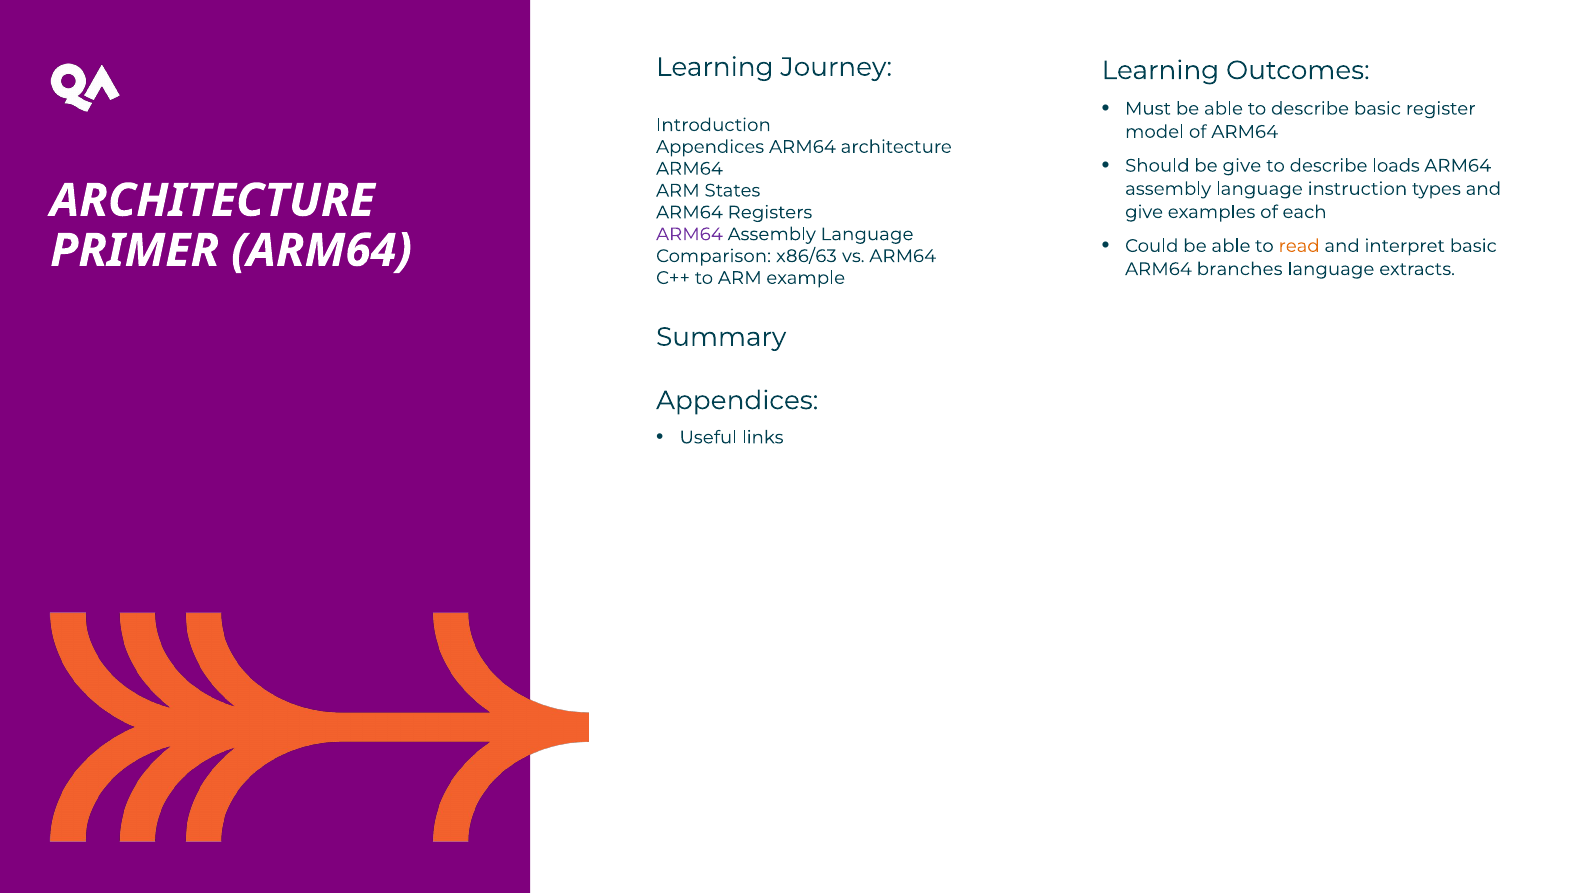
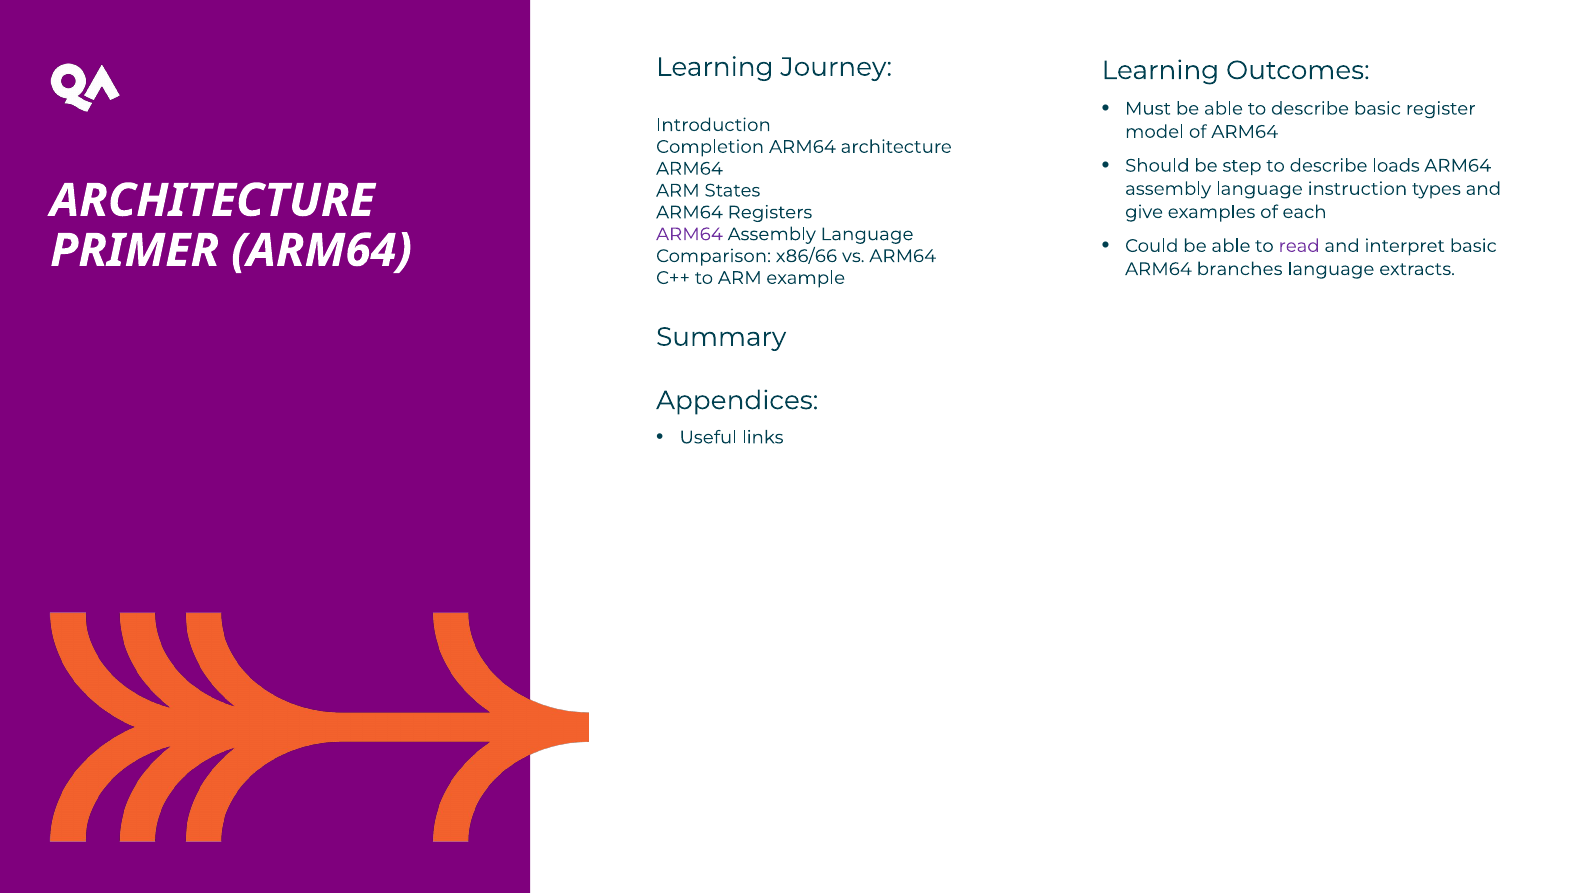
Appendices at (710, 147): Appendices -> Completion
be give: give -> step
read colour: orange -> purple
x86/63: x86/63 -> x86/66
